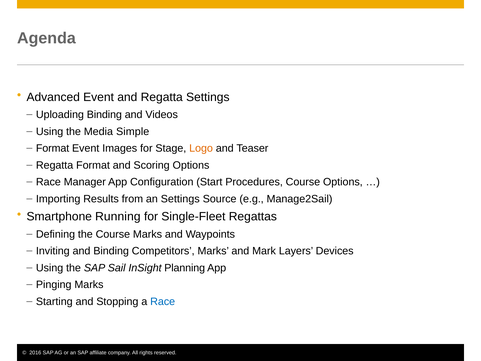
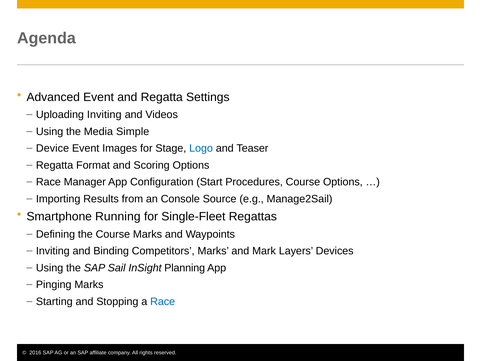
Uploading Binding: Binding -> Inviting
Format at (53, 148): Format -> Device
Logo colour: orange -> blue
an Settings: Settings -> Console
